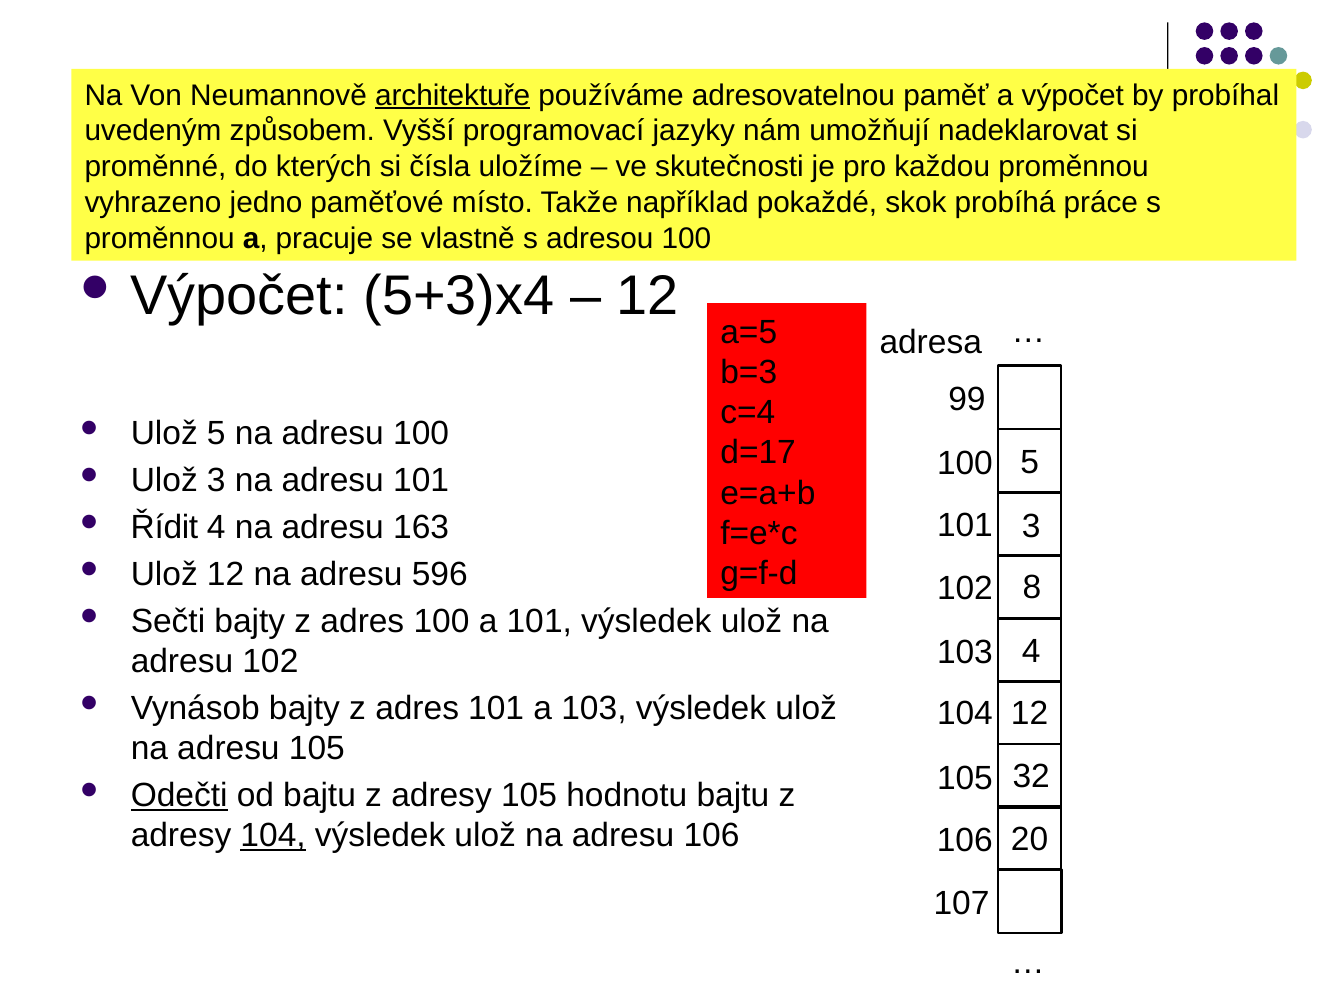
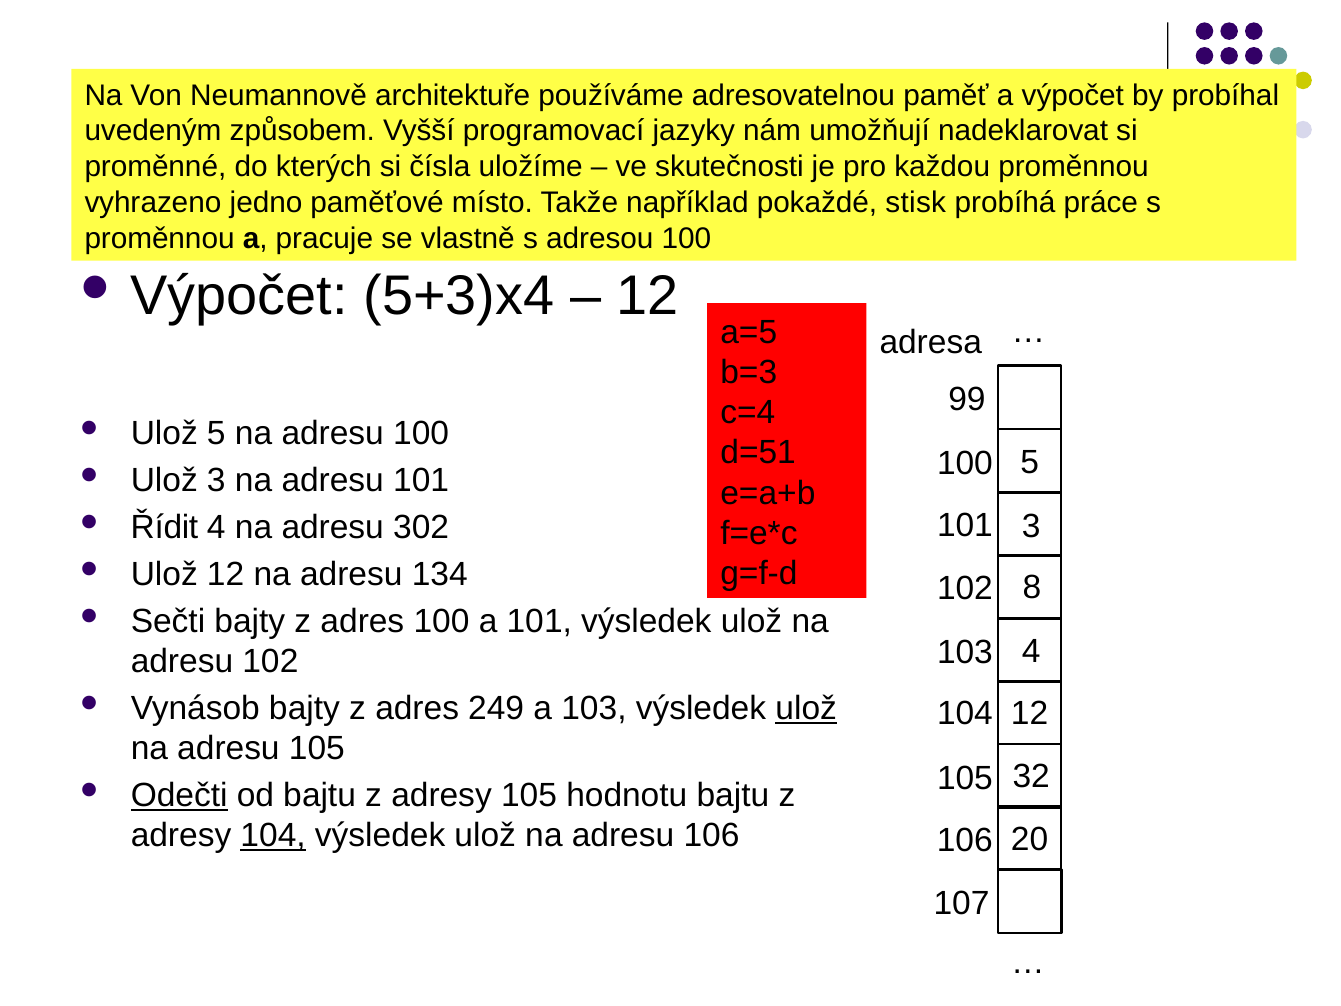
architektuře underline: present -> none
skok: skok -> stisk
d=17: d=17 -> d=51
163: 163 -> 302
596: 596 -> 134
adres 101: 101 -> 249
ulož at (806, 708) underline: none -> present
